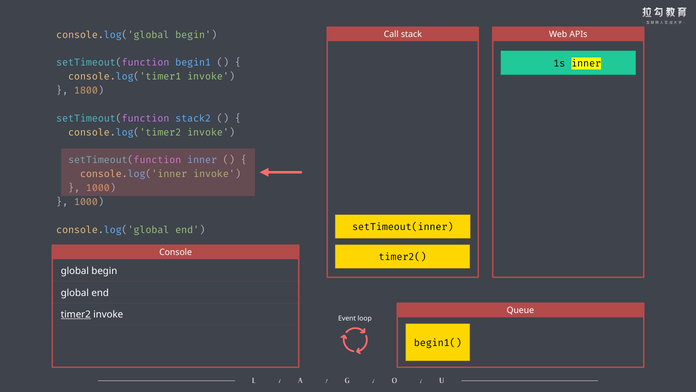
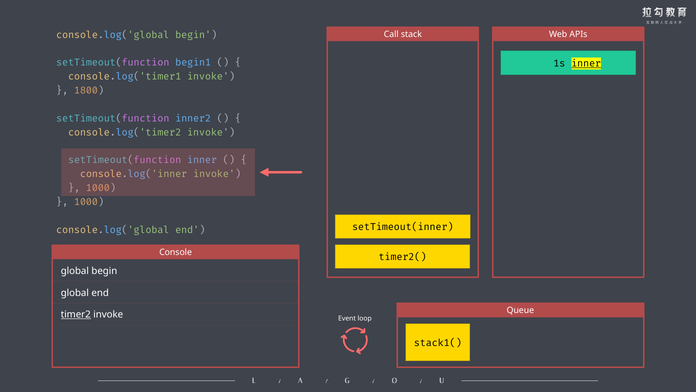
inner at (586, 63) underline: none -> present
stack2: stack2 -> inner2
begin1(: begin1( -> stack1(
